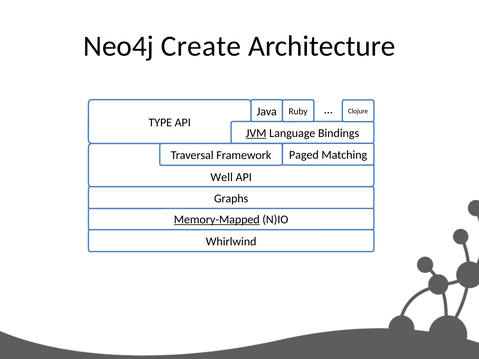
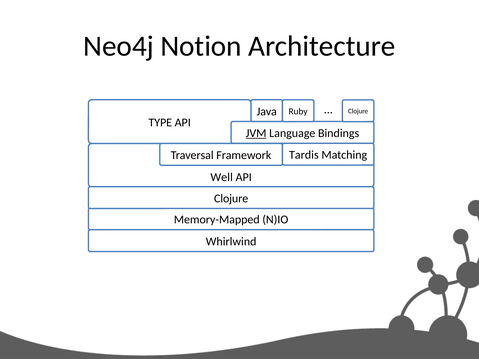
Create: Create -> Notion
Paged: Paged -> Tardis
Graphs at (231, 199): Graphs -> Clojure
Memory-Mapped underline: present -> none
